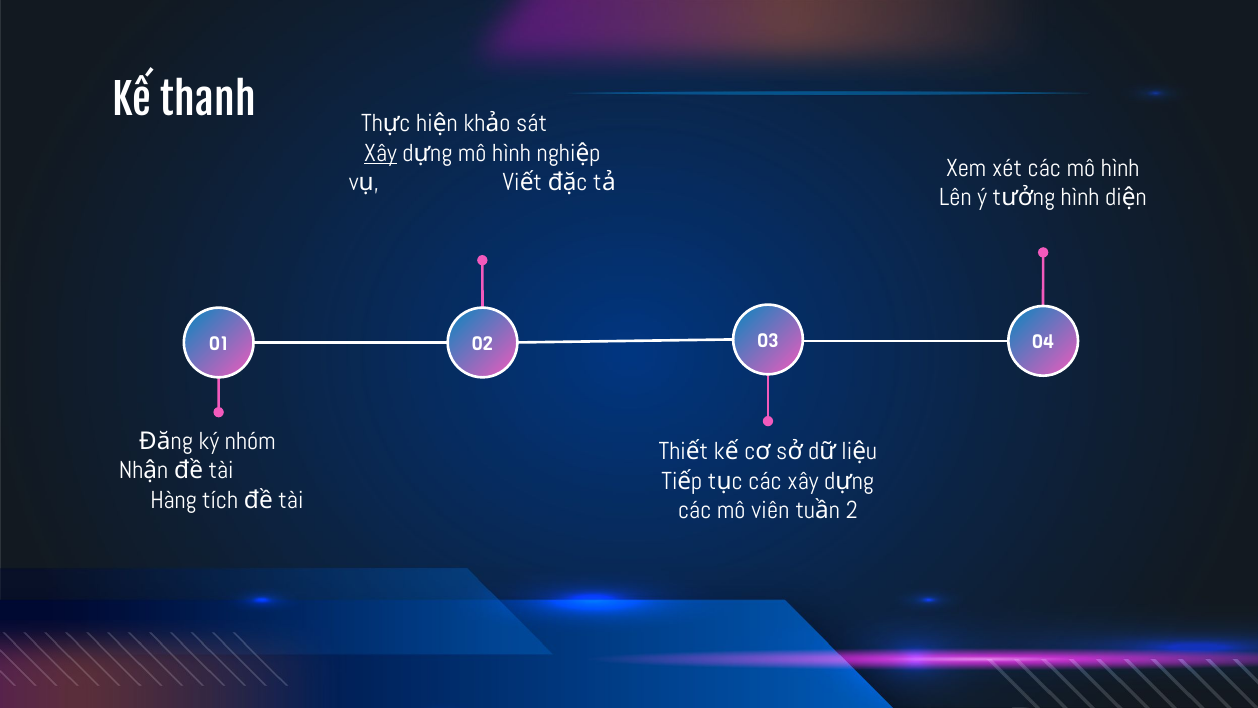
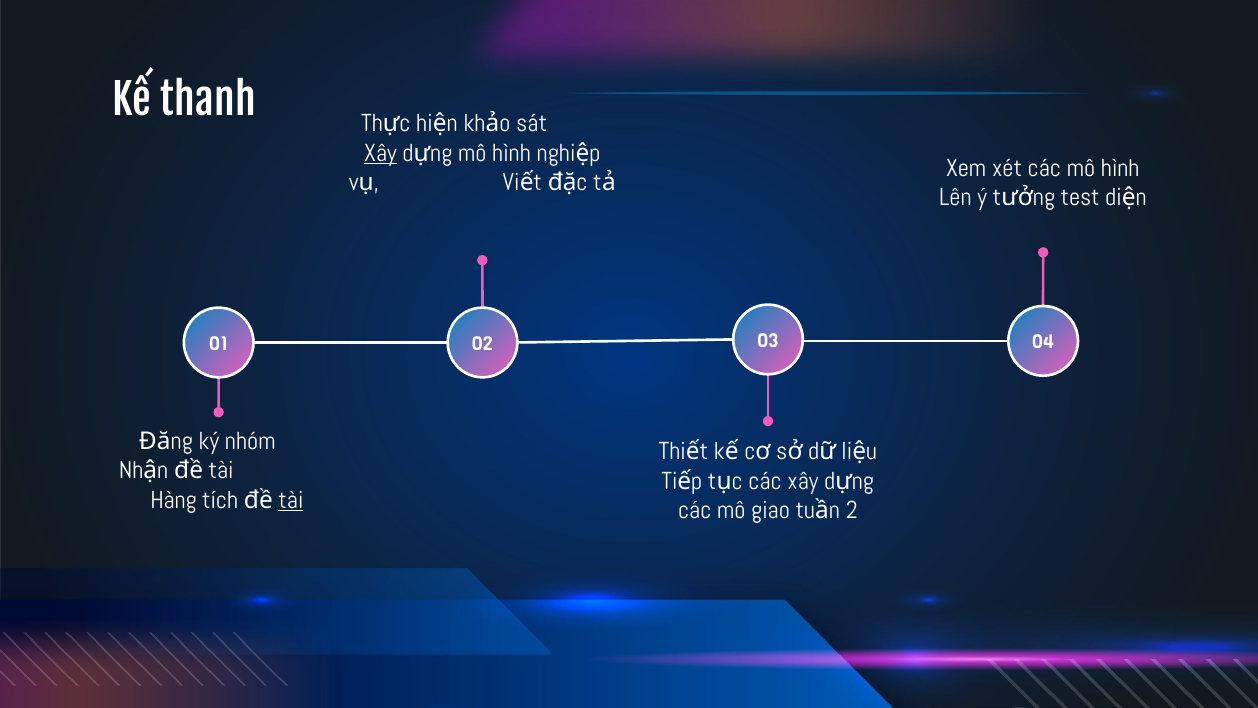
hình at (1080, 197): hình -> test
tài at (291, 500) underline: none -> present
viên: viên -> giao
